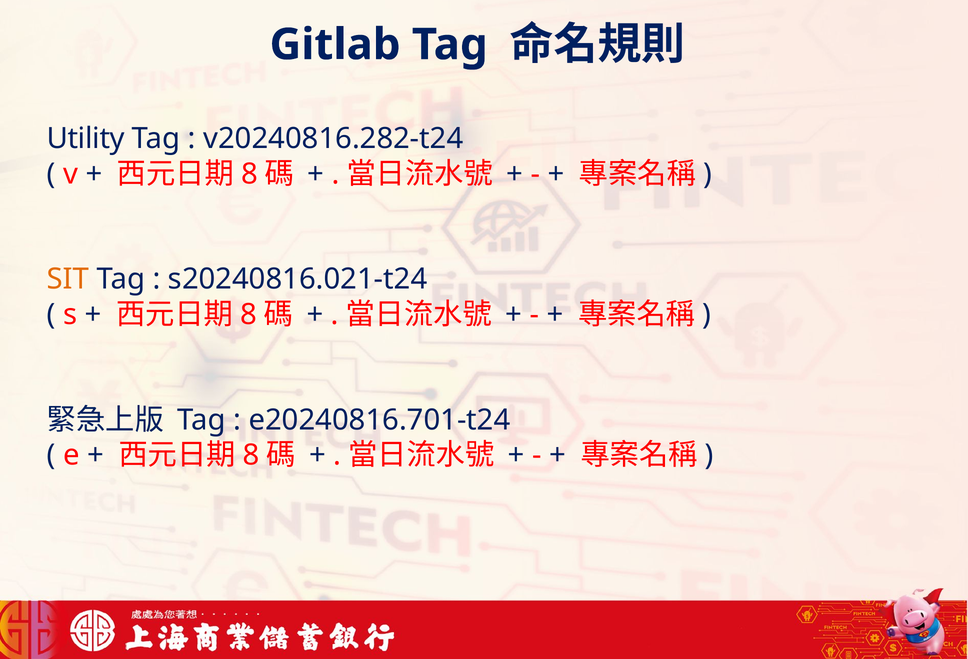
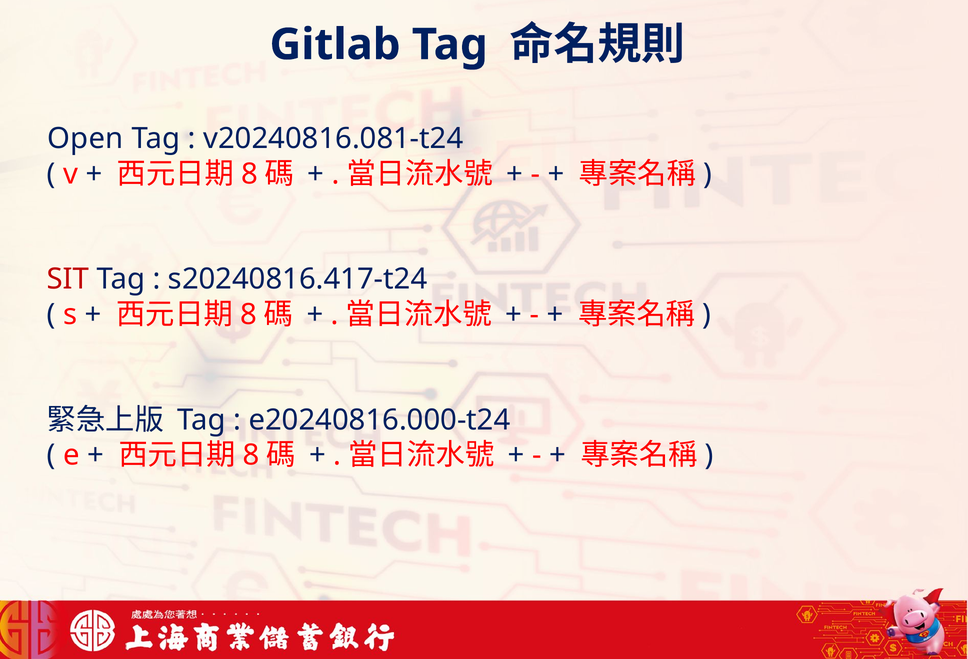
Utility: Utility -> Open
v20240816.282-t24: v20240816.282-t24 -> v20240816.081-t24
SIT colour: orange -> red
s20240816.021-t24: s20240816.021-t24 -> s20240816.417-t24
e20240816.701-t24: e20240816.701-t24 -> e20240816.000-t24
